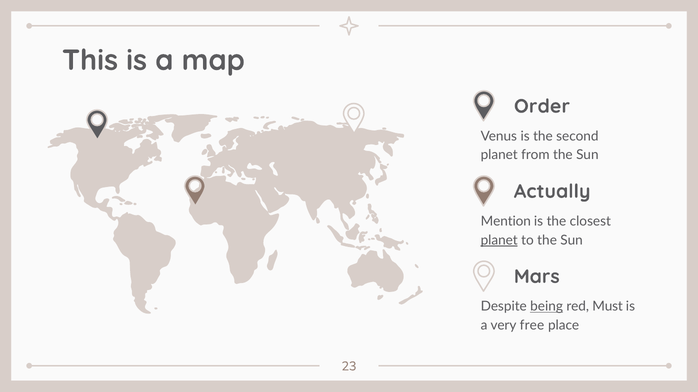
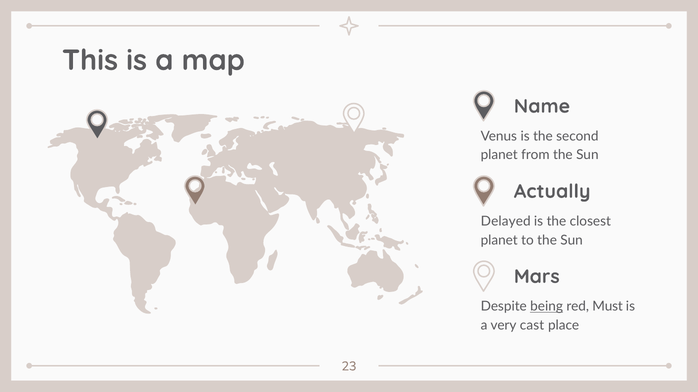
Order: Order -> Name
Mention: Mention -> Delayed
planet at (499, 240) underline: present -> none
free: free -> cast
